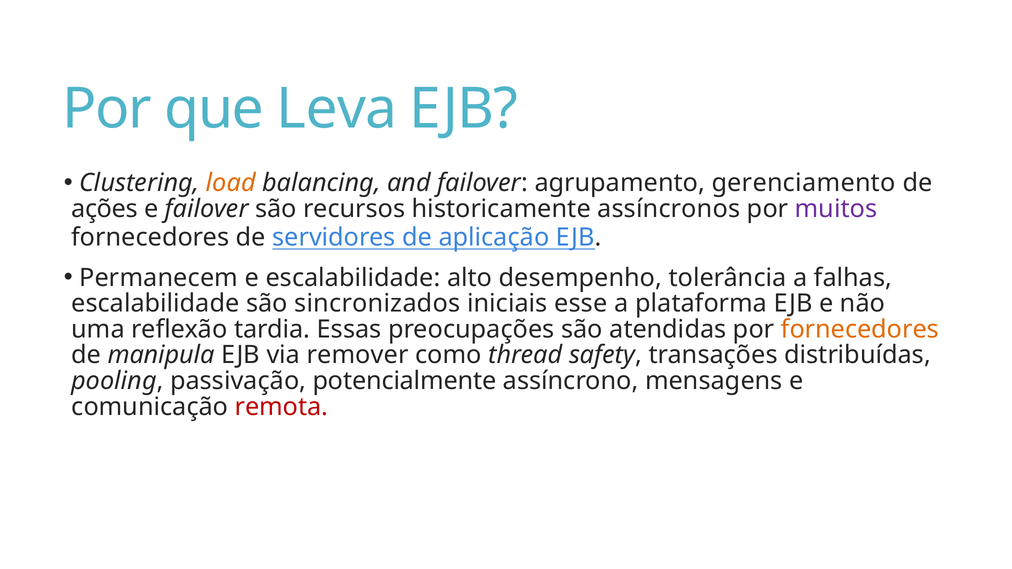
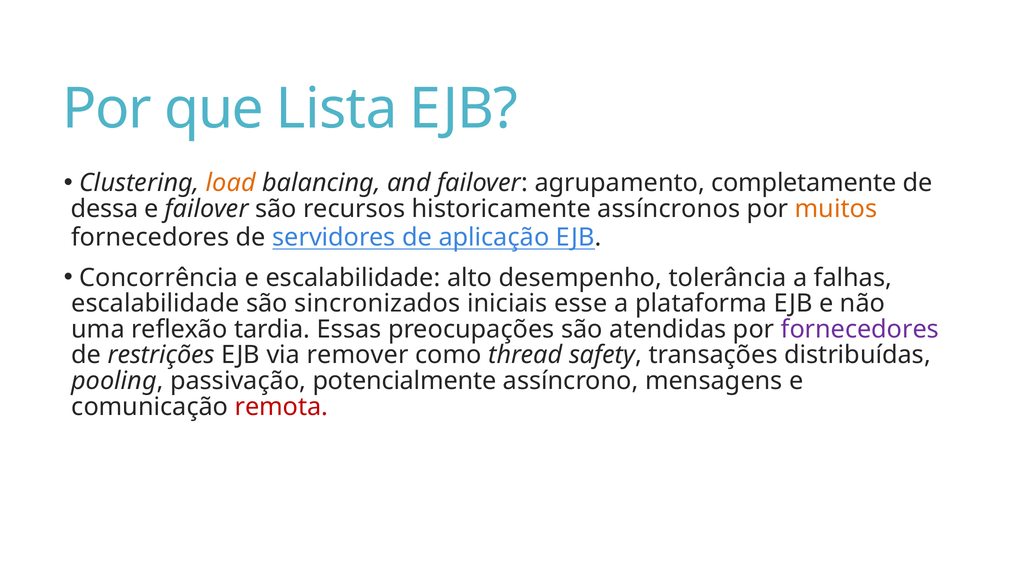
Leva: Leva -> Lista
gerenciamento: gerenciamento -> completamente
ações: ações -> dessa
muitos colour: purple -> orange
Permanecem: Permanecem -> Concorrência
fornecedores at (860, 329) colour: orange -> purple
manipula: manipula -> restrições
